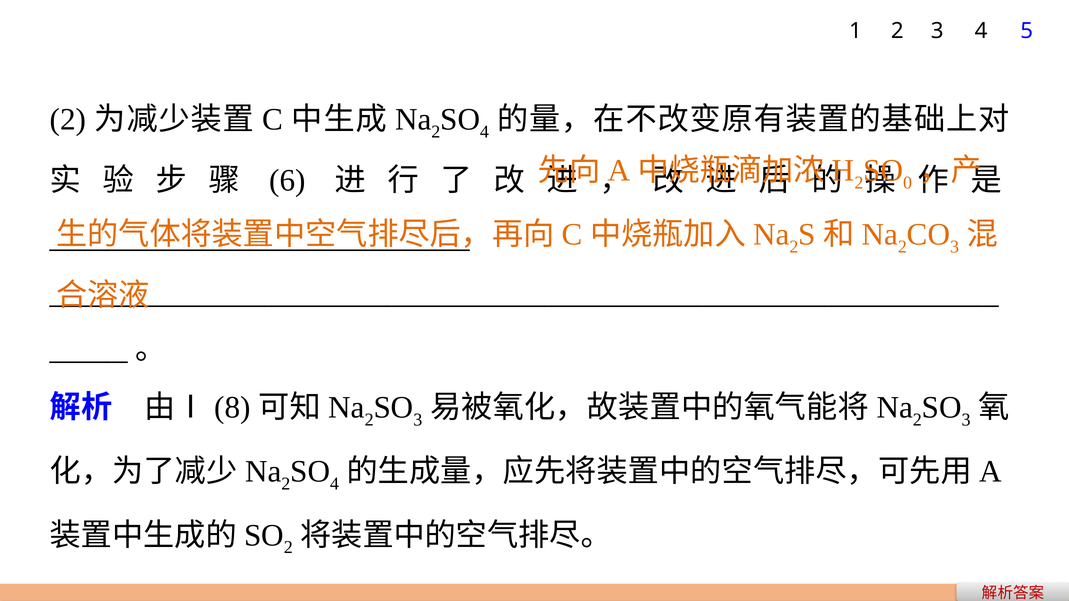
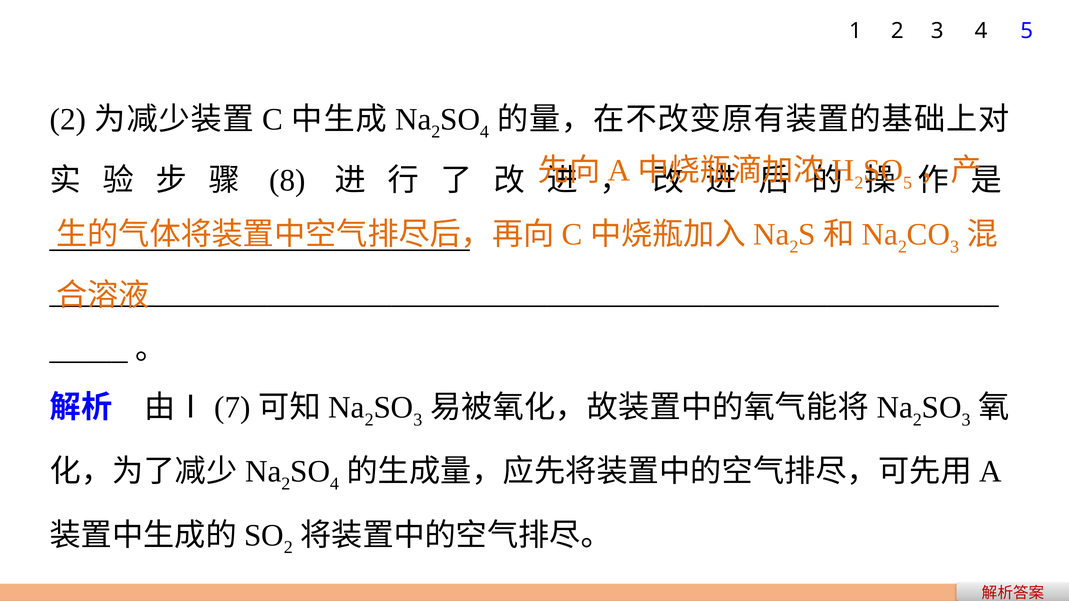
0 at (908, 183): 0 -> 5
6: 6 -> 8
8: 8 -> 7
